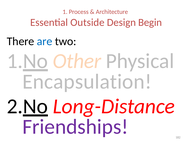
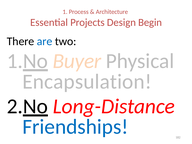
Outside: Outside -> Projects
Other: Other -> Buyer
Friendships colour: purple -> blue
